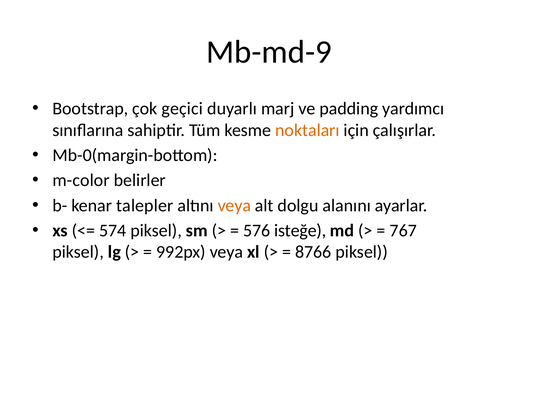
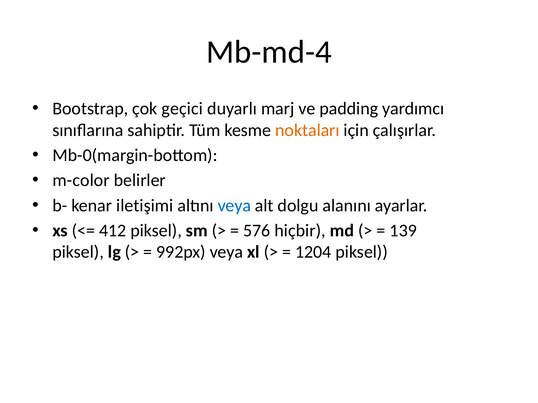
Mb-md-9: Mb-md-9 -> Mb-md-4
talepler: talepler -> iletişimi
veya at (234, 206) colour: orange -> blue
574: 574 -> 412
isteğe: isteğe -> hiçbir
767: 767 -> 139
8766: 8766 -> 1204
